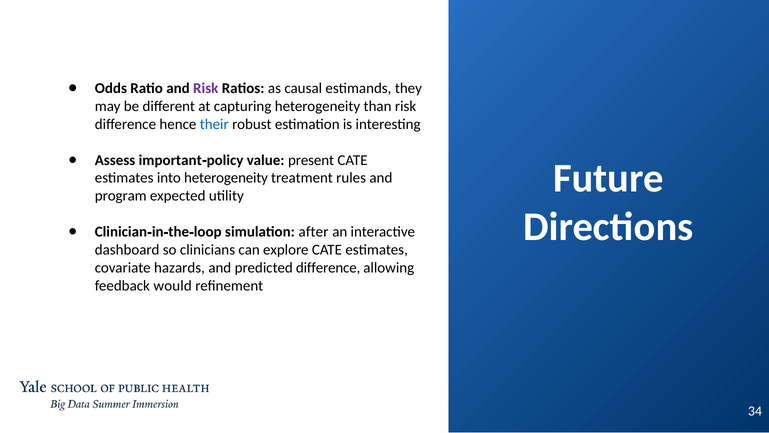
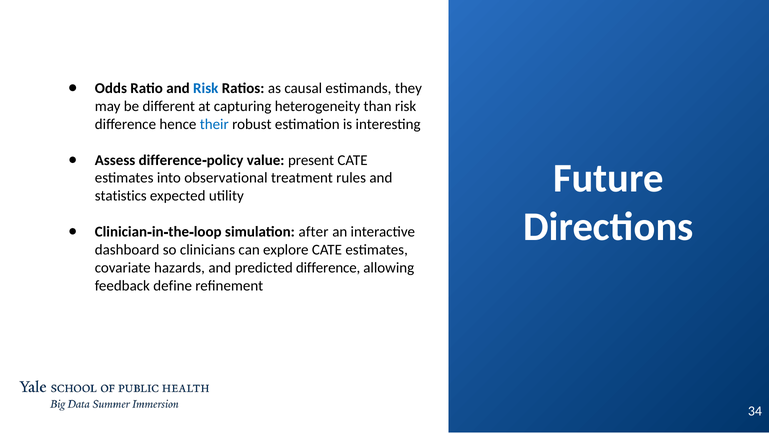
Risk at (206, 88) colour: purple -> blue
Assess important: important -> difference
into heterogeneity: heterogeneity -> observational
program: program -> statistics
would: would -> define
